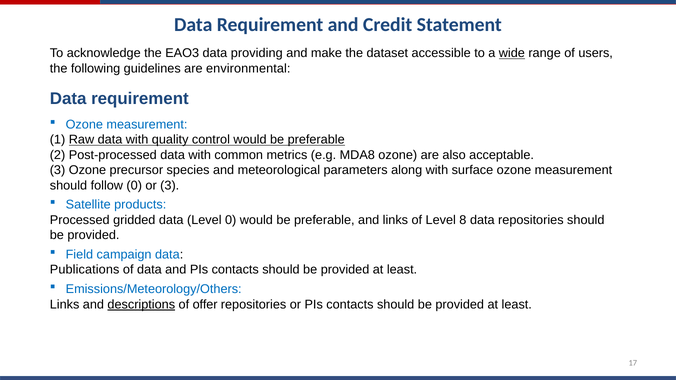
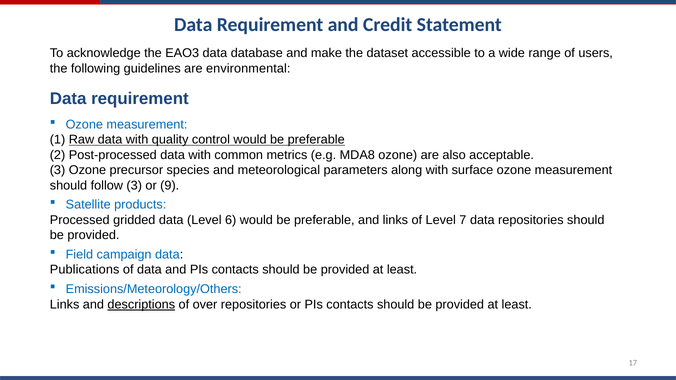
providing: providing -> database
wide underline: present -> none
follow 0: 0 -> 3
or 3: 3 -> 9
Level 0: 0 -> 6
8: 8 -> 7
offer: offer -> over
